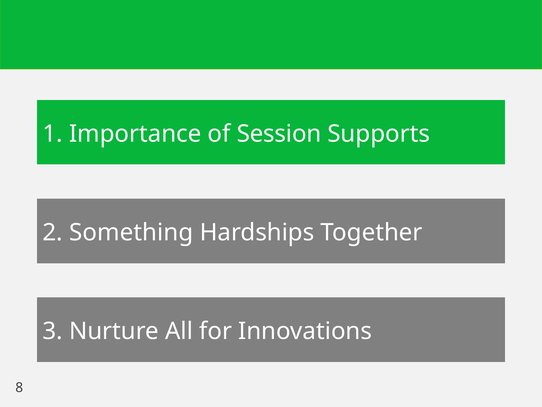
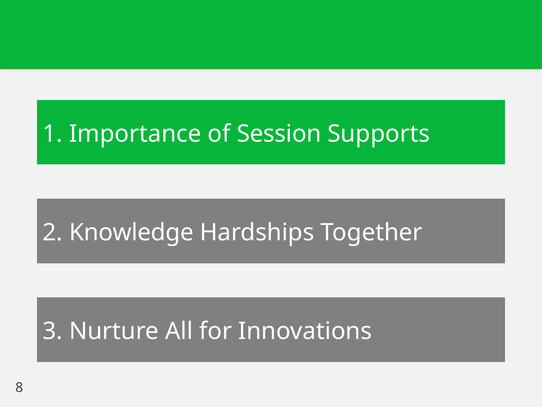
Something: Something -> Knowledge
